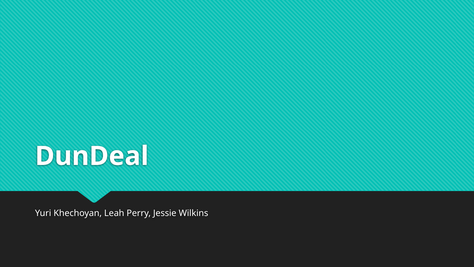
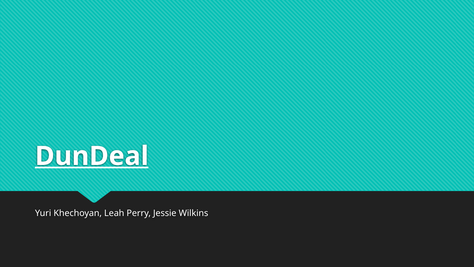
DunDeal underline: none -> present
